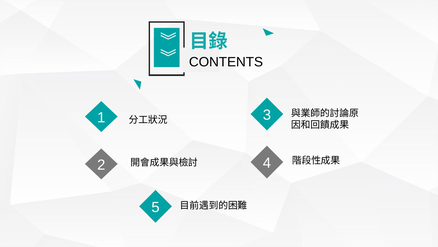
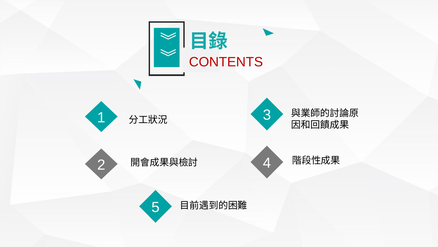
CONTENTS colour: black -> red
